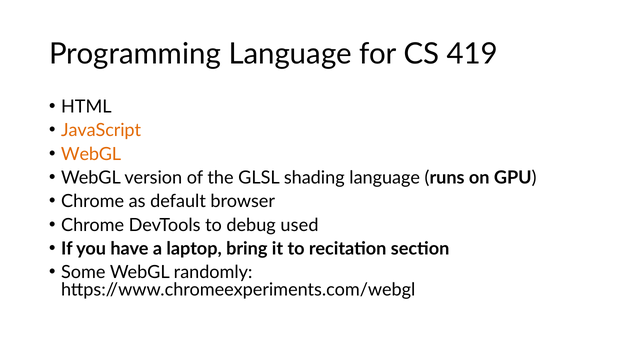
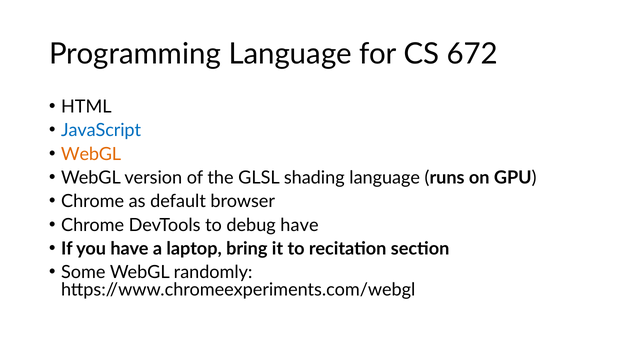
419: 419 -> 672
JavaScript colour: orange -> blue
debug used: used -> have
